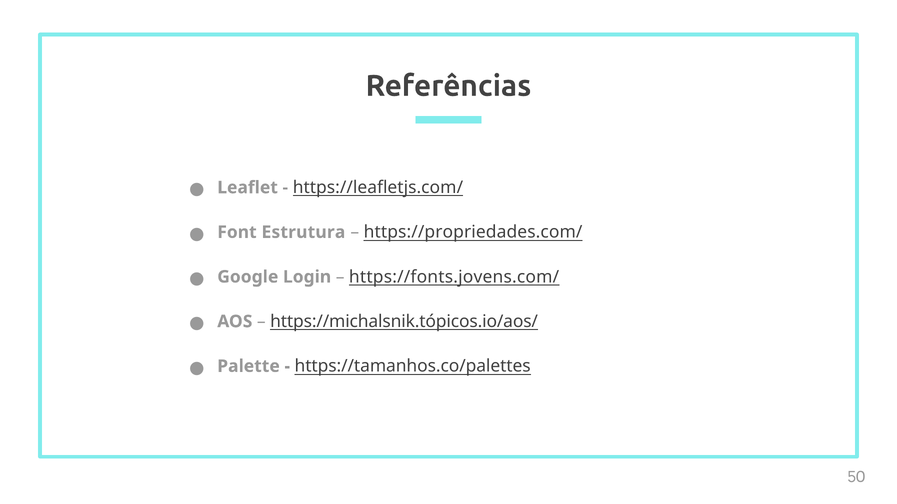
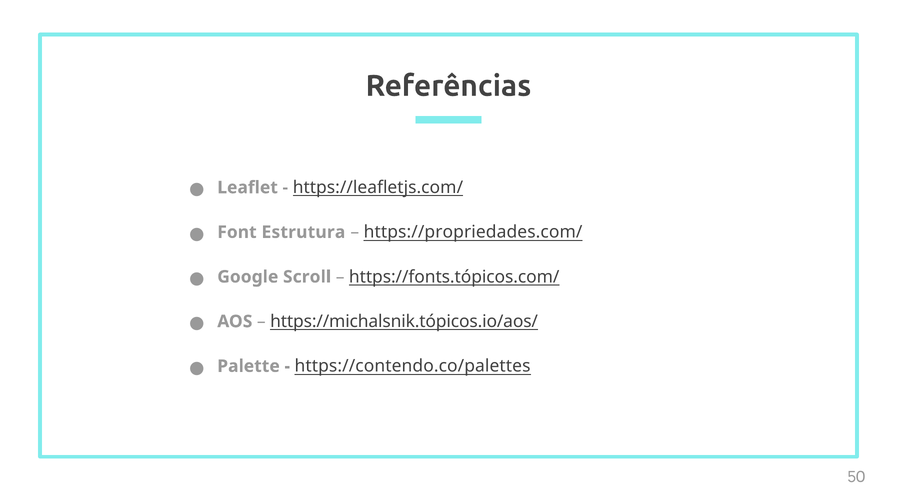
Login: Login -> Scroll
https://fonts.jovens.com/: https://fonts.jovens.com/ -> https://fonts.tópicos.com/
https://tamanhos.co/palettes: https://tamanhos.co/palettes -> https://contendo.co/palettes
